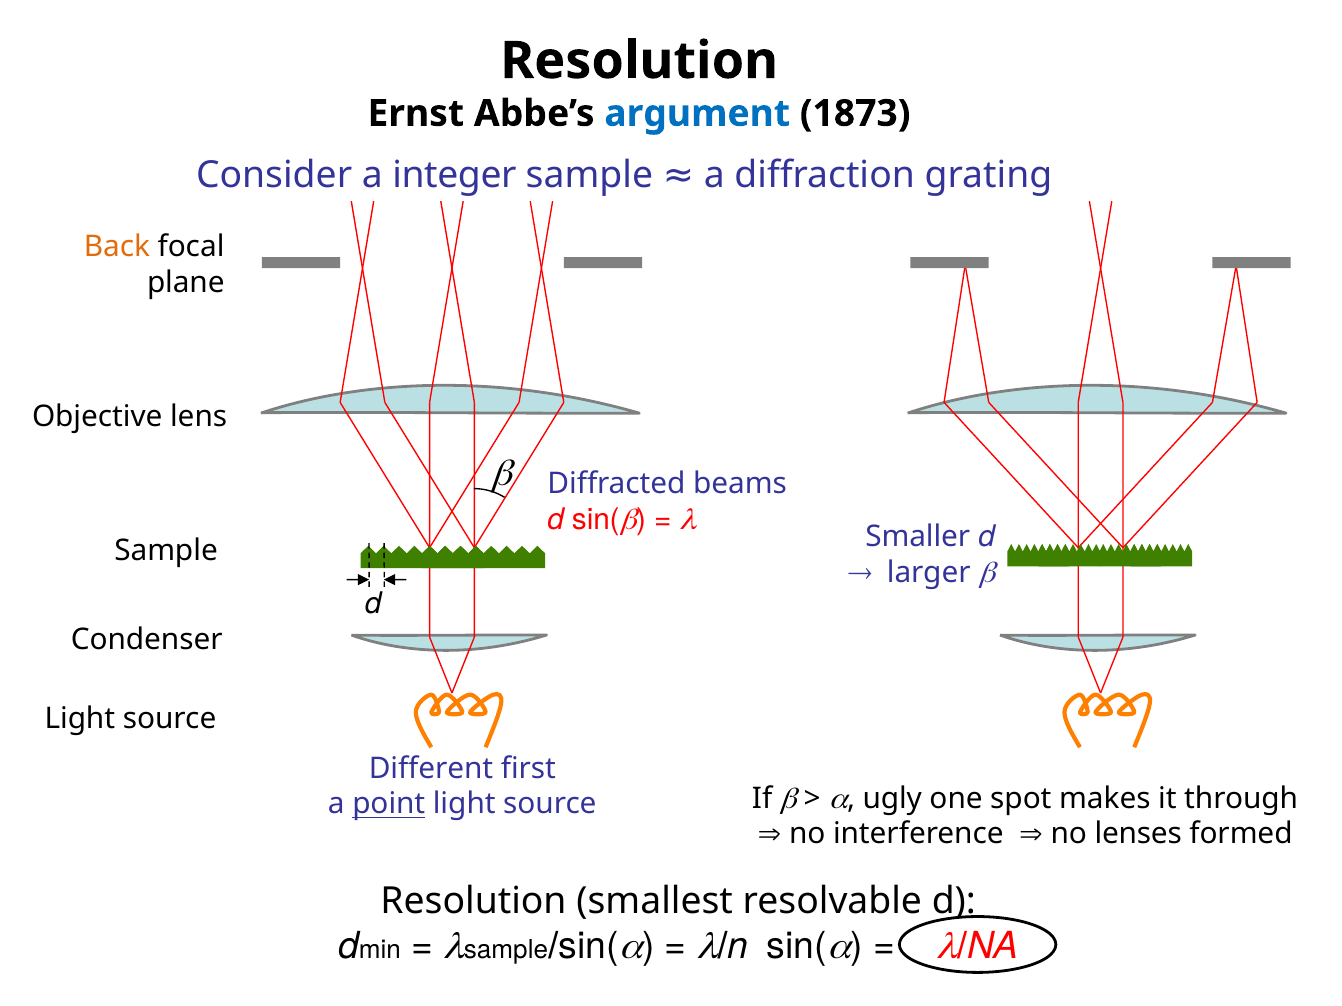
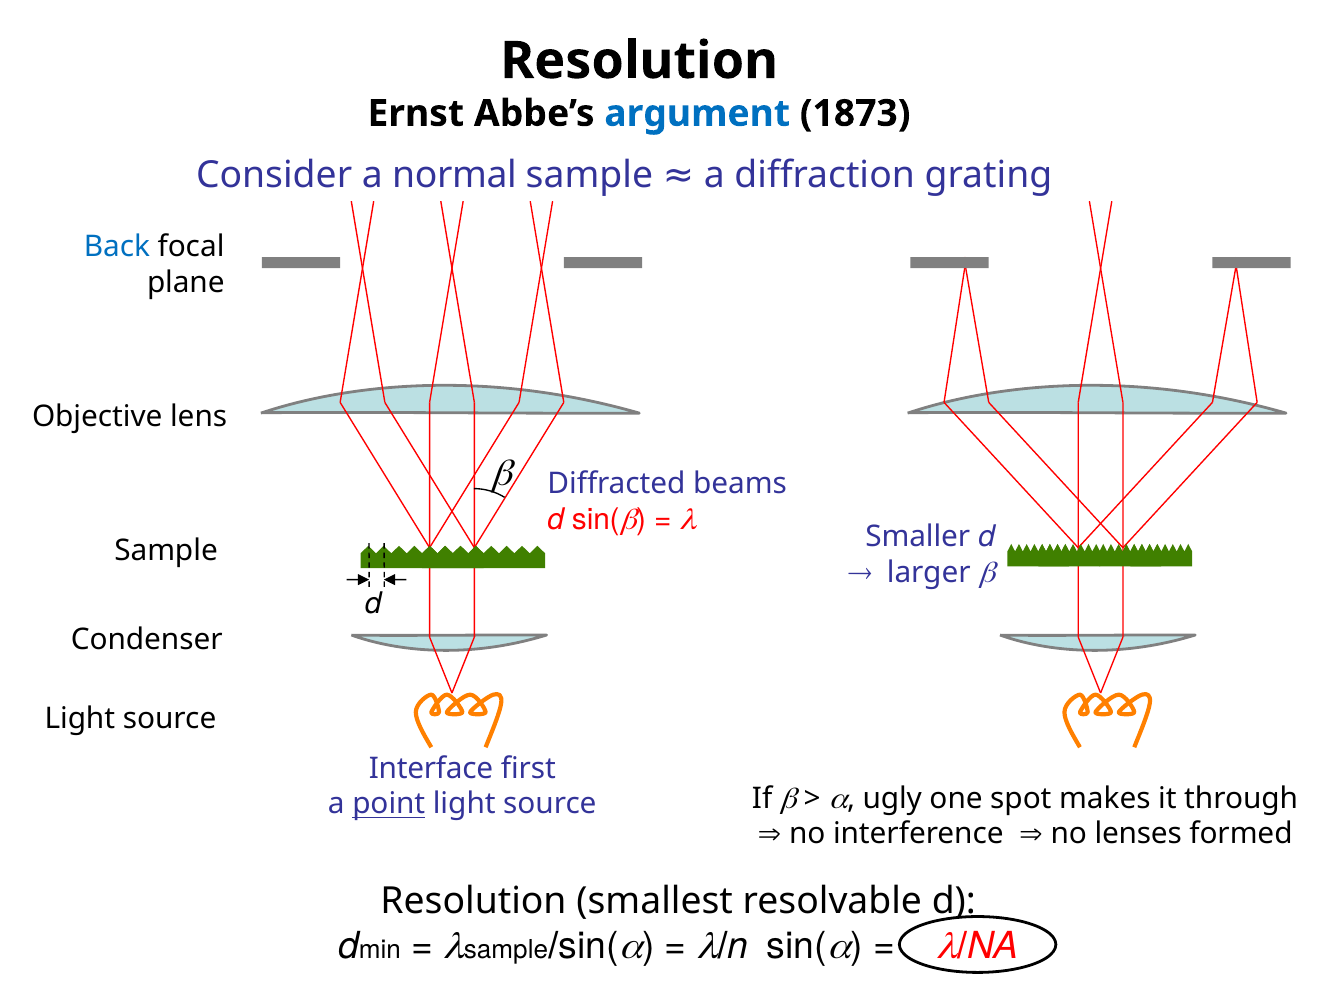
integer: integer -> normal
Back colour: orange -> blue
Different: Different -> Interface
